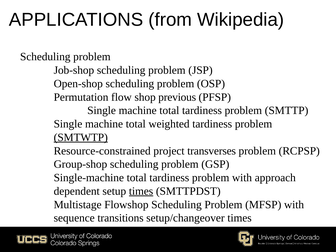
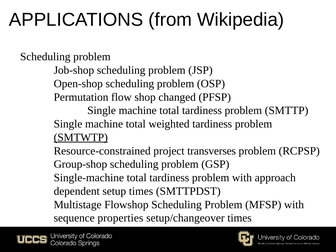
previous: previous -> changed
times at (141, 191) underline: present -> none
transitions: transitions -> properties
